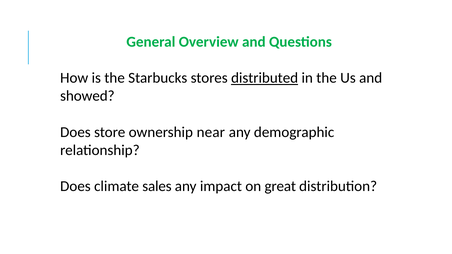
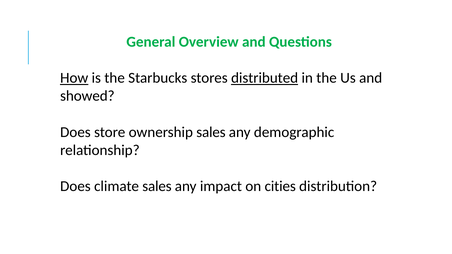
How underline: none -> present
ownership near: near -> sales
great: great -> cities
